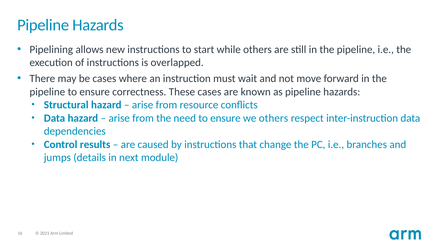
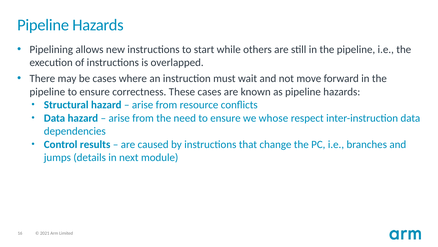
we others: others -> whose
